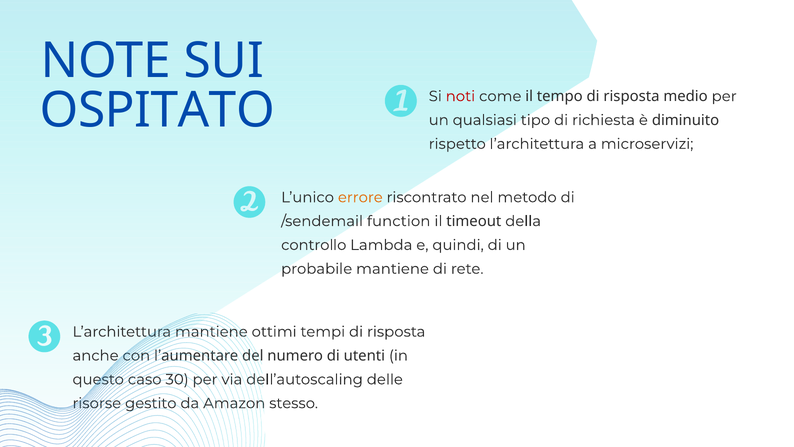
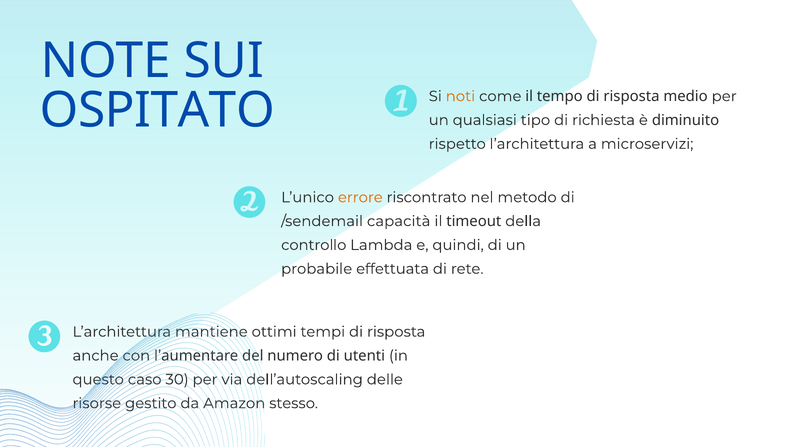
noti colour: red -> orange
function: function -> capacità
probabile mantiene: mantiene -> effettuata
